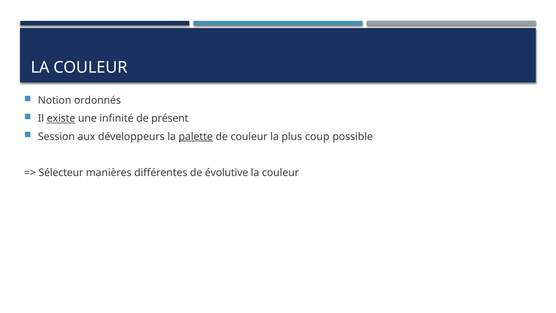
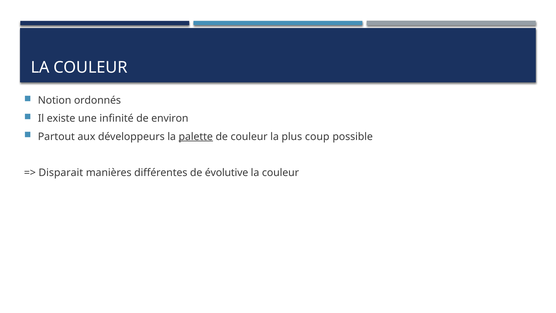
existe underline: present -> none
présent: présent -> environ
Session: Session -> Partout
Sélecteur: Sélecteur -> Disparait
